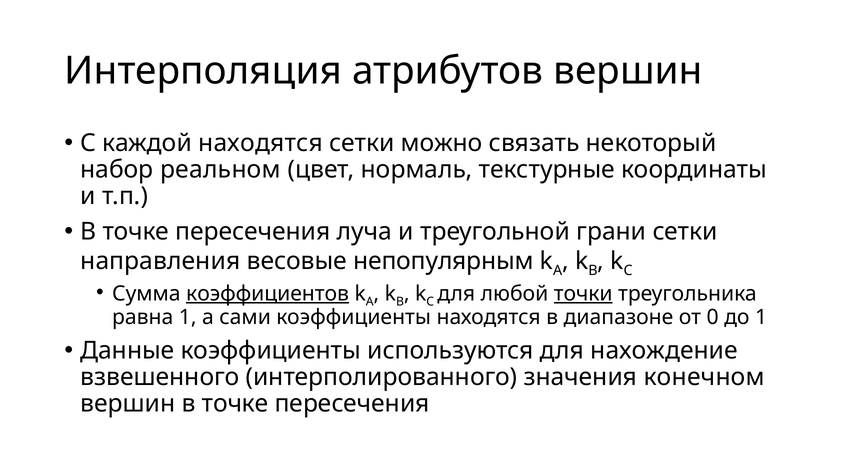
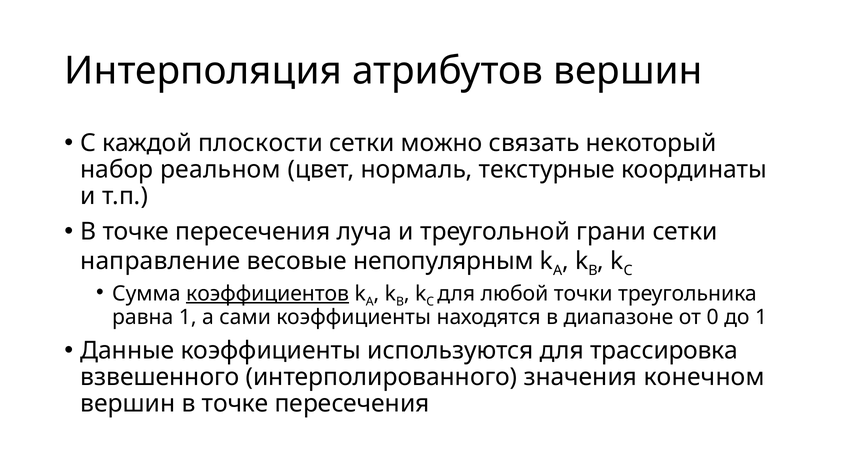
каждой находятся: находятся -> плоскости
направления: направления -> направление
точки underline: present -> none
нахождение: нахождение -> трассировка
